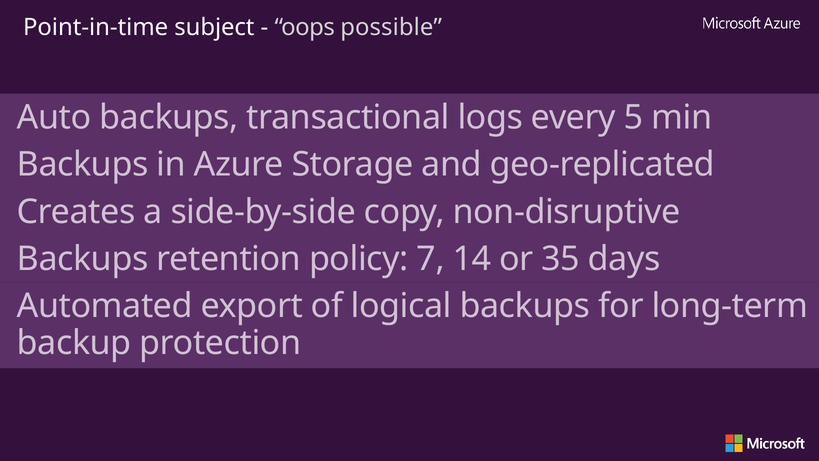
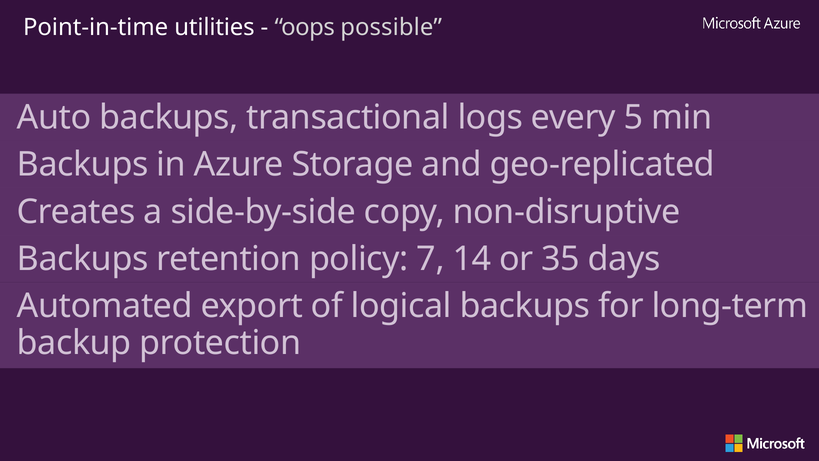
subject: subject -> utilities
